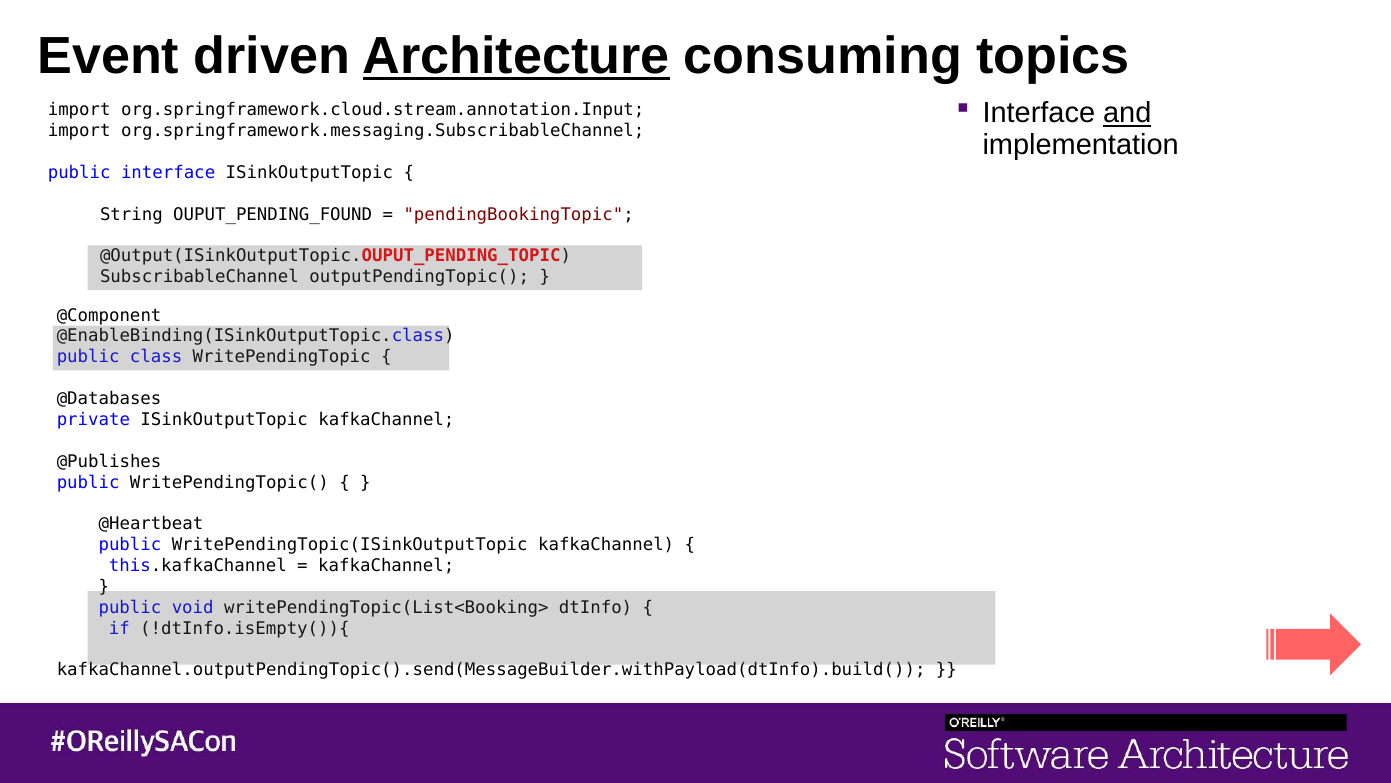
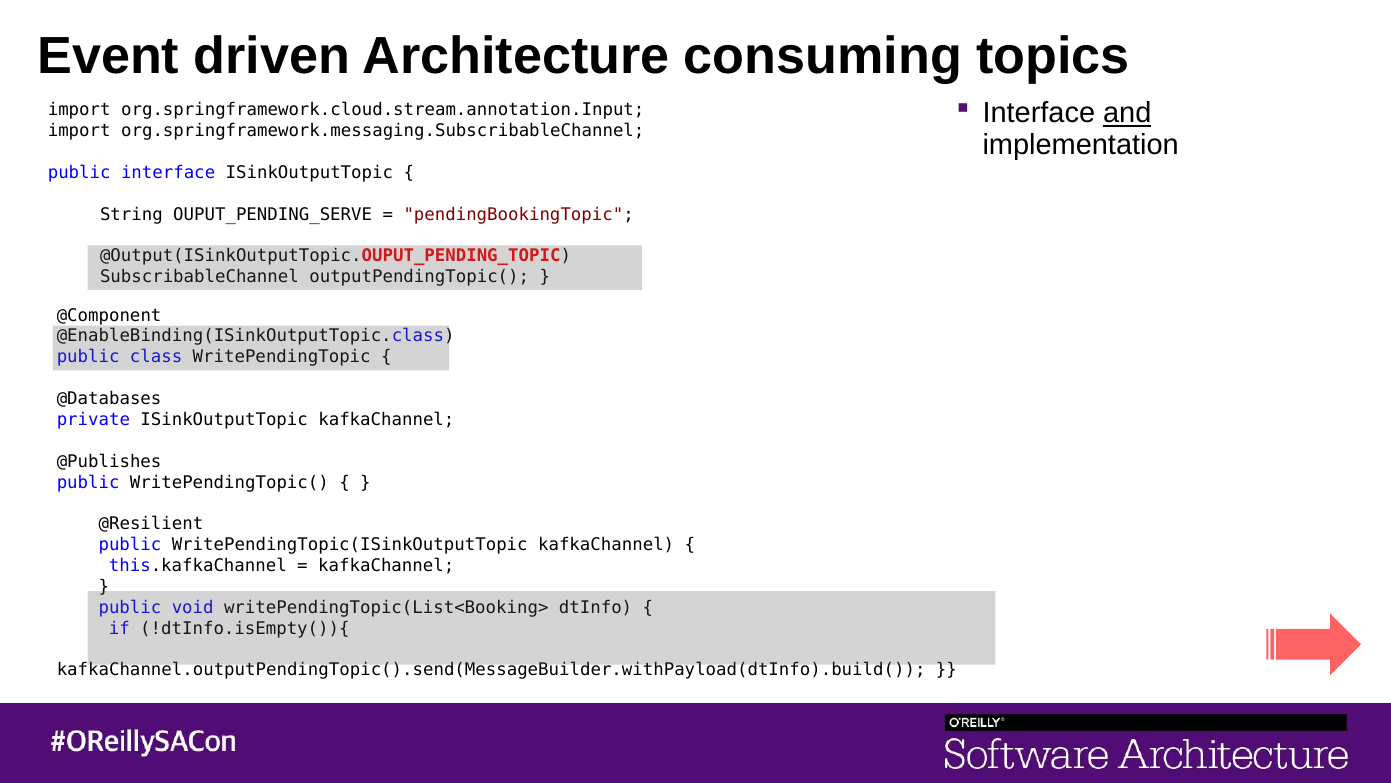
Architecture underline: present -> none
OUPUT_PENDING_FOUND: OUPUT_PENDING_FOUND -> OUPUT_PENDING_SERVE
@Heartbeat: @Heartbeat -> @Resilient
